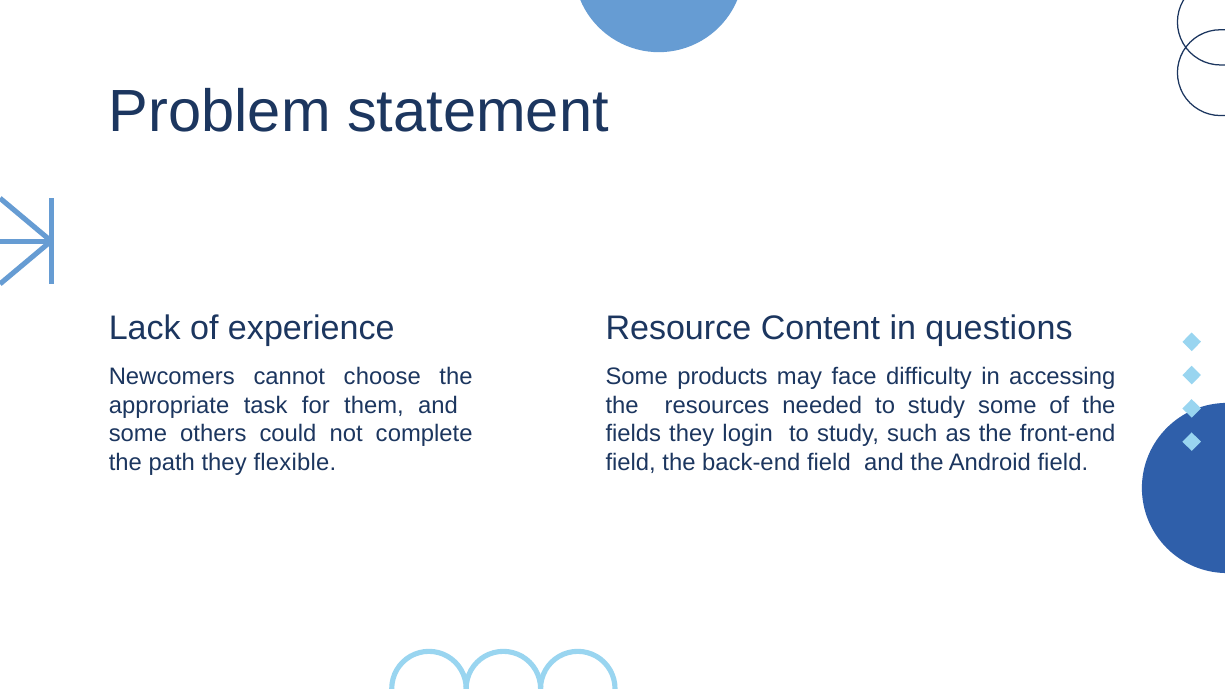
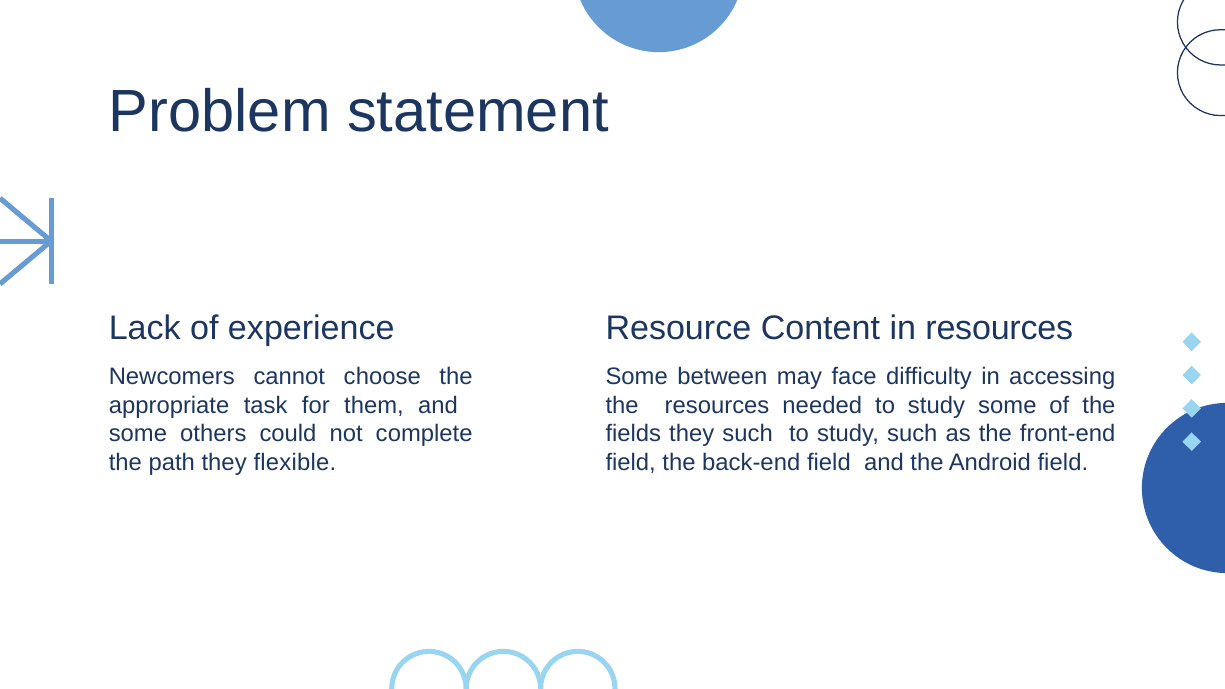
in questions: questions -> resources
products: products -> between
they login: login -> such
